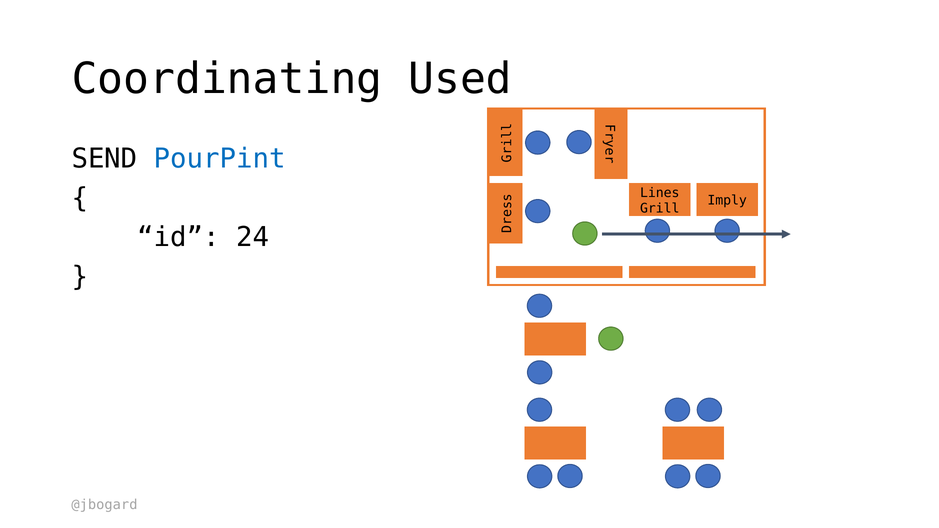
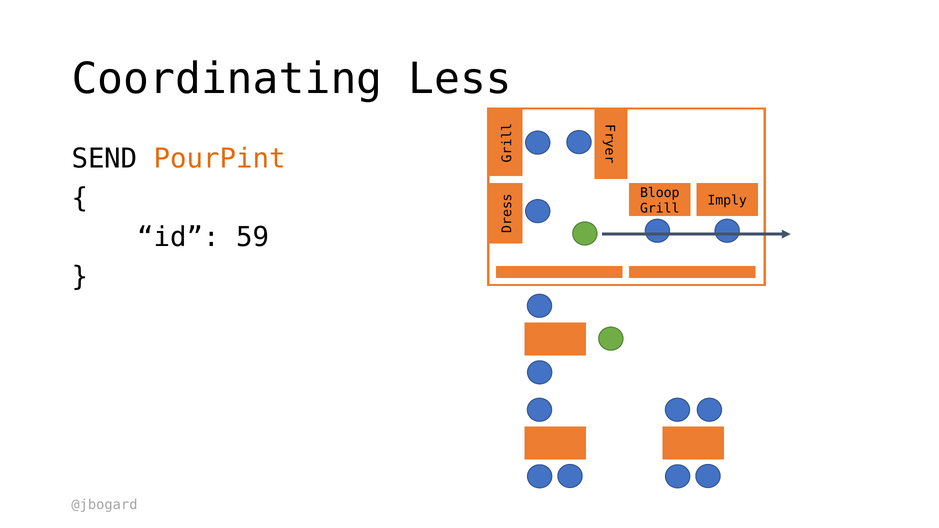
Used: Used -> Less
PourPint colour: blue -> orange
Lines: Lines -> Bloop
24: 24 -> 59
